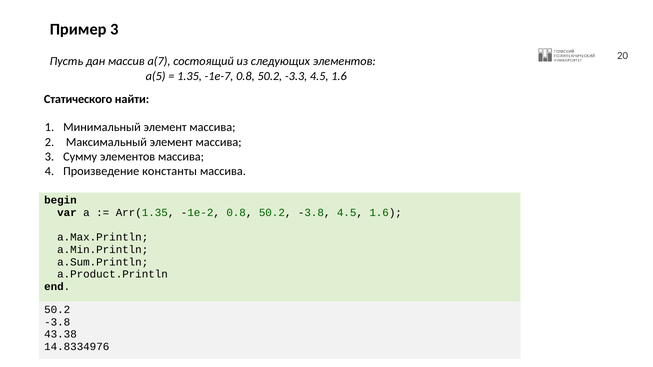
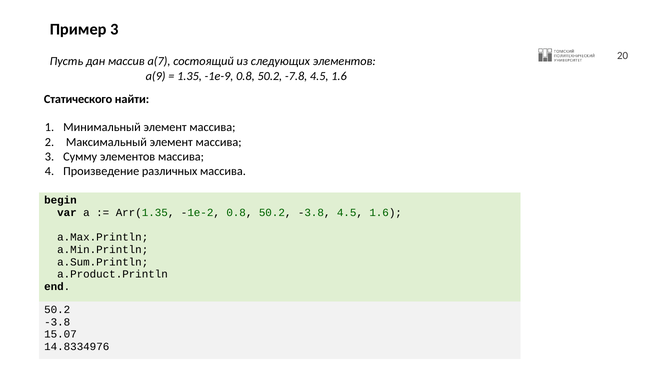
a(5: a(5 -> a(9
-1e-7: -1e-7 -> -1e-9
-3.3: -3.3 -> -7.8
константы: константы -> различных
43.38: 43.38 -> 15.07
